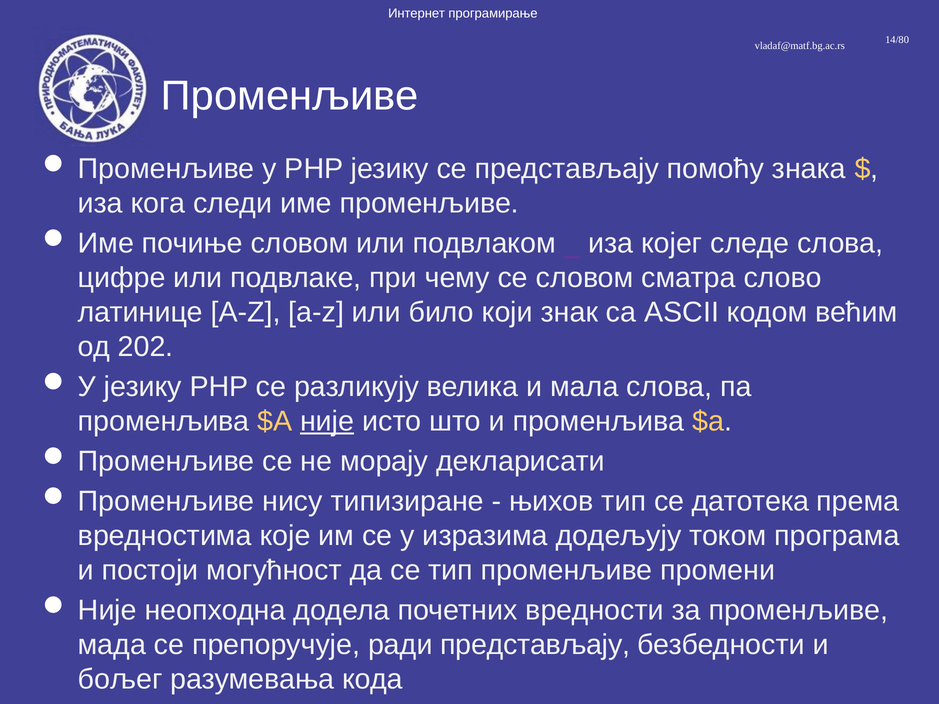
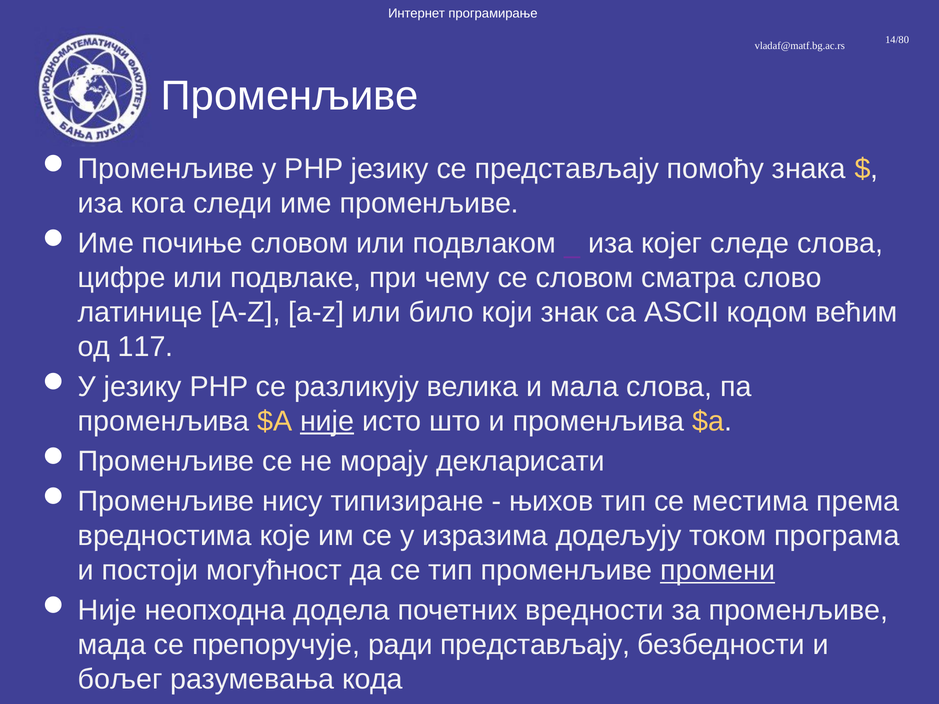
202: 202 -> 117
датотека: датотека -> местима
промени underline: none -> present
